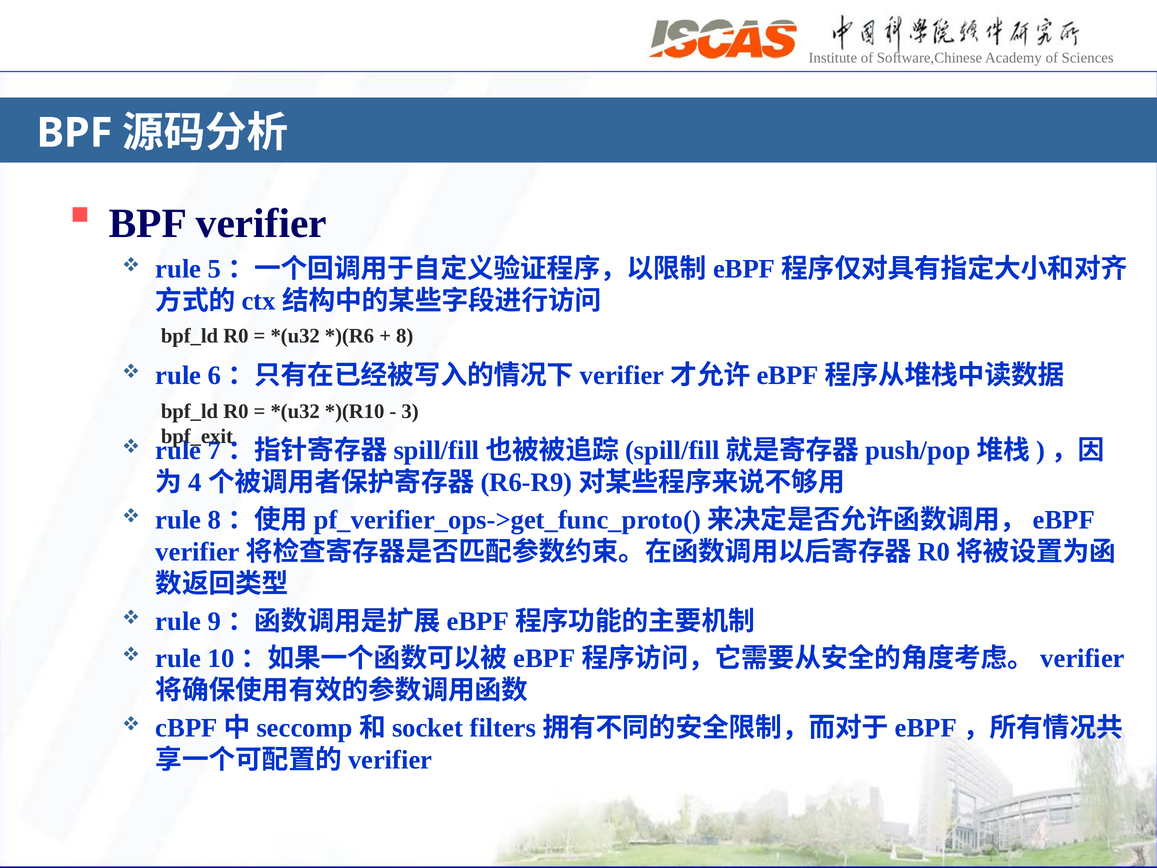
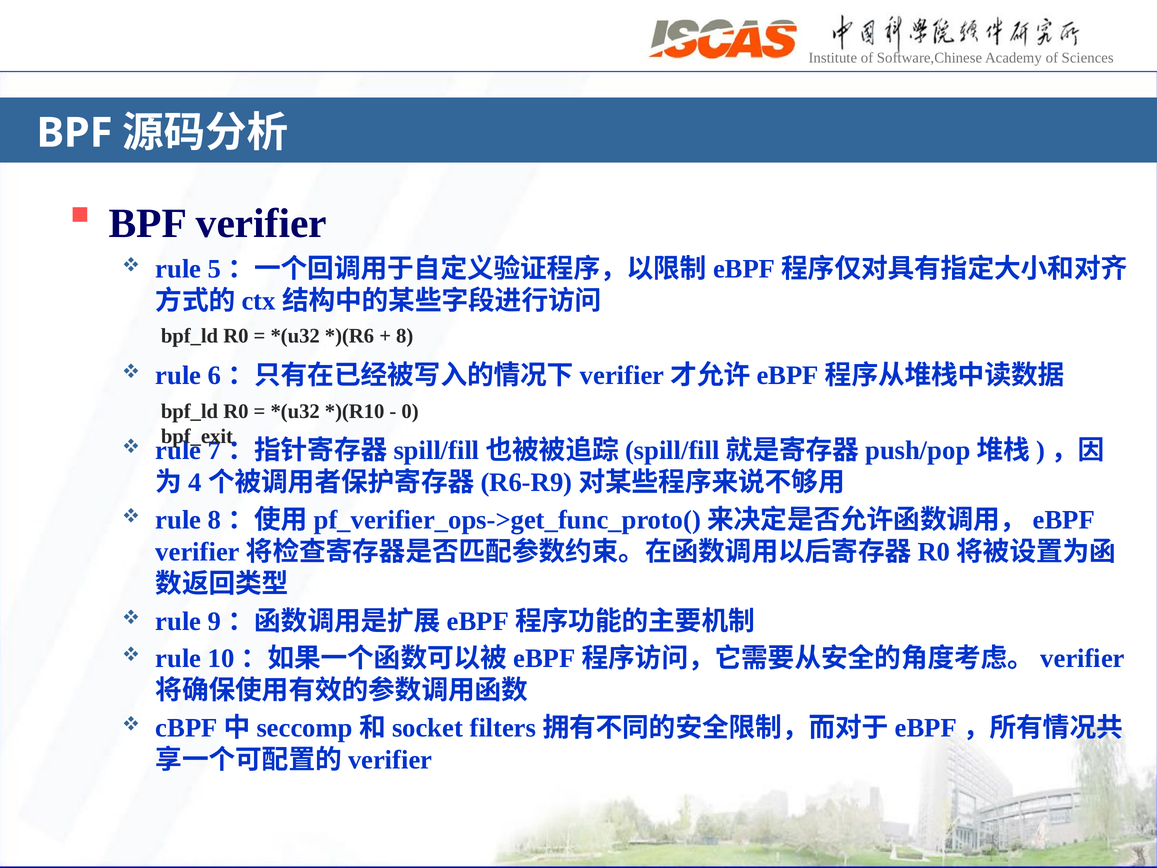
3: 3 -> 0
